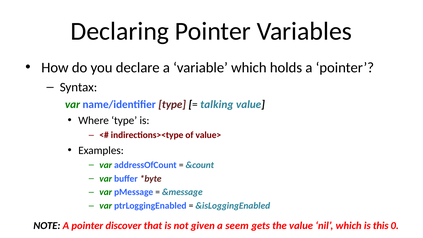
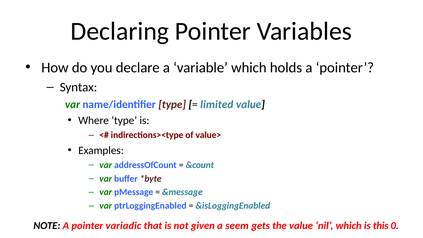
talking: talking -> limited
discover: discover -> variadic
